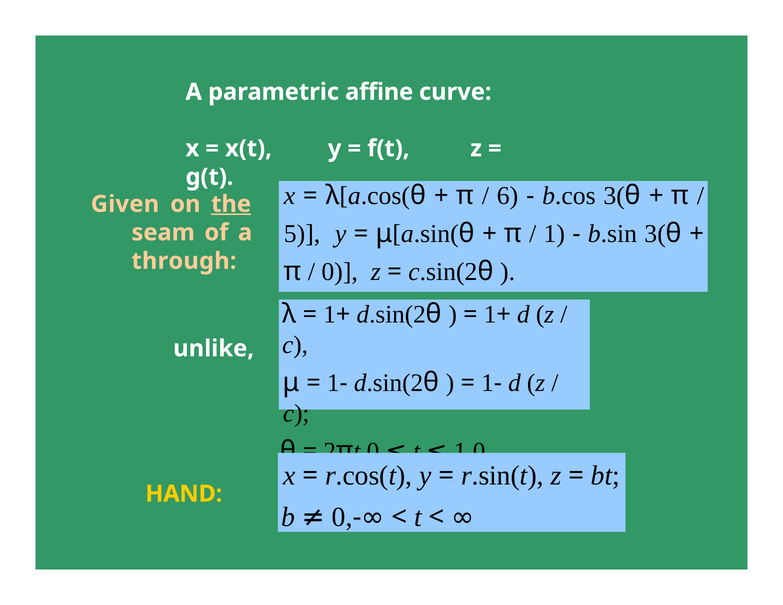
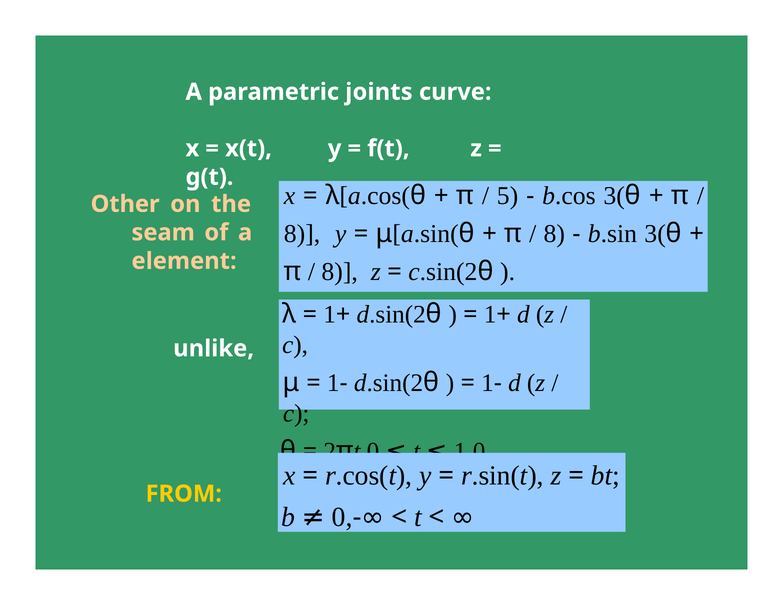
affine: affine -> joints
6: 6 -> 5
Given: Given -> Other
the underline: present -> none
5 at (302, 234): 5 -> 8
1 at (554, 234): 1 -> 8
through: through -> element
0 at (340, 272): 0 -> 8
HAND: HAND -> FROM
